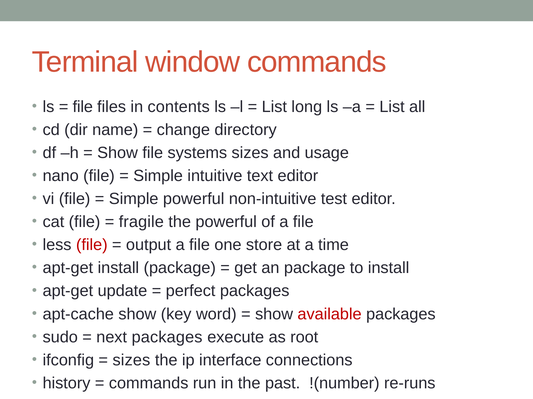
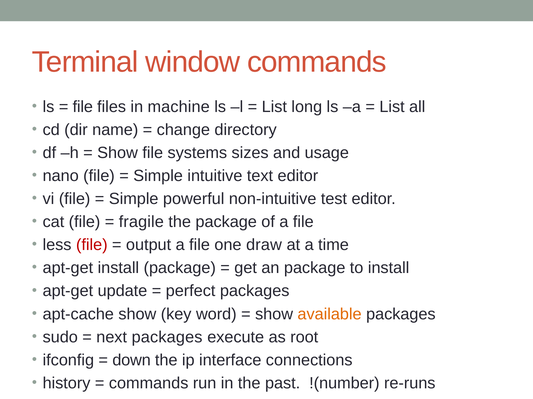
contents: contents -> machine
the powerful: powerful -> package
store: store -> draw
available colour: red -> orange
sizes at (131, 361): sizes -> down
